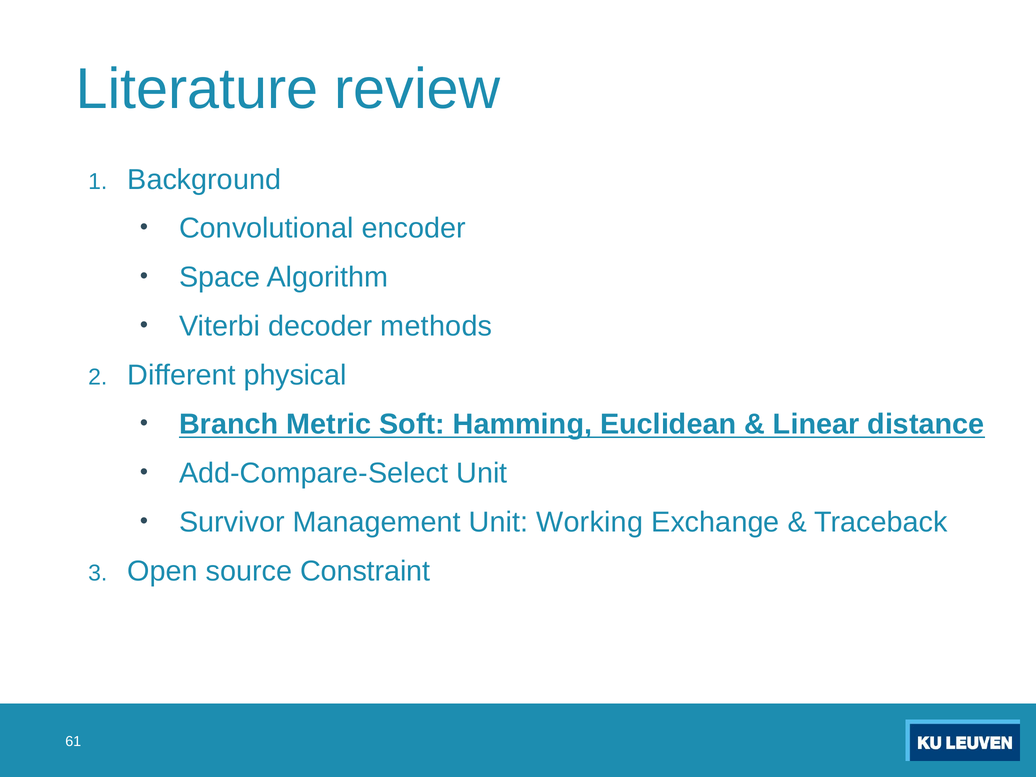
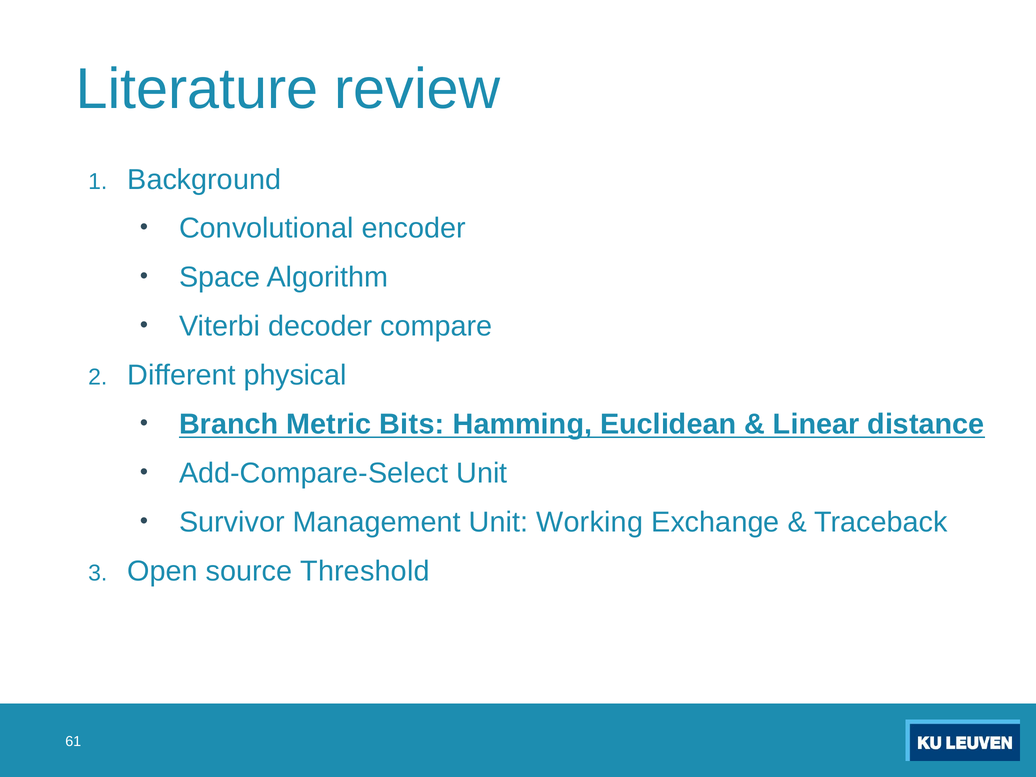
methods: methods -> compare
Soft: Soft -> Bits
Constraint: Constraint -> Threshold
